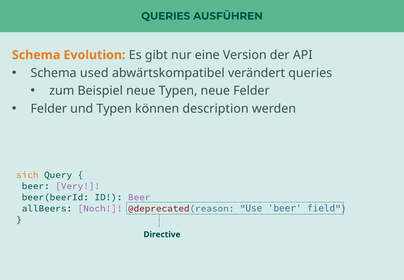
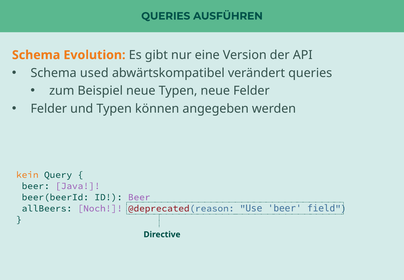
description: description -> angegeben
sich: sich -> kein
Very: Very -> Java
